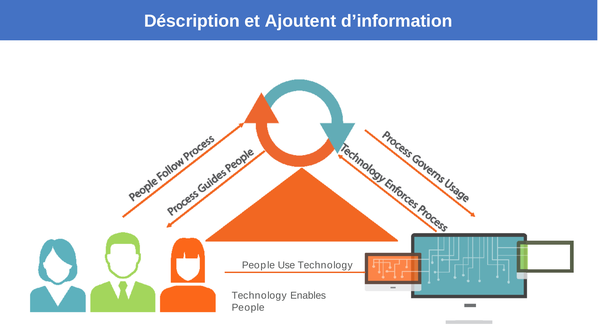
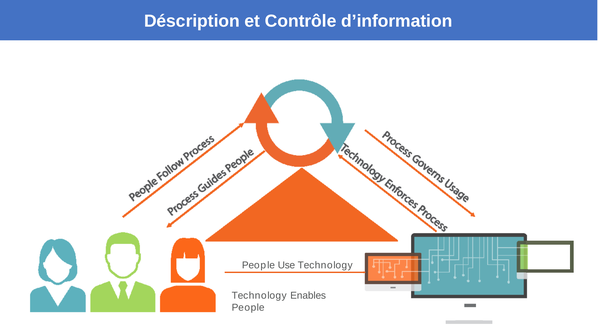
Ajoutent: Ajoutent -> Contrôle
